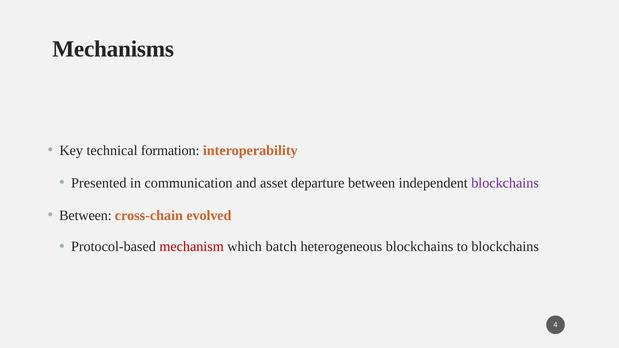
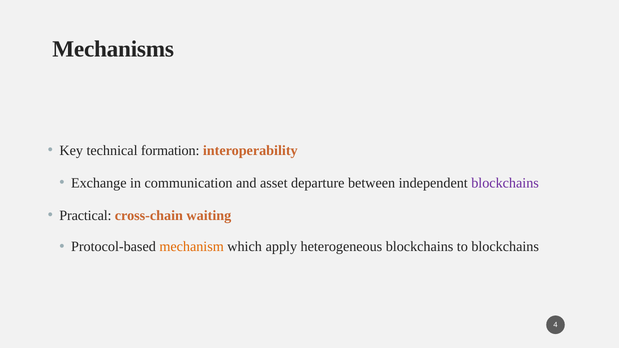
Presented: Presented -> Exchange
Between at (85, 216): Between -> Practical
evolved: evolved -> waiting
mechanism colour: red -> orange
batch: batch -> apply
